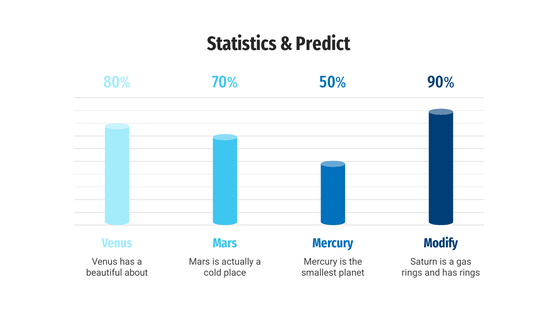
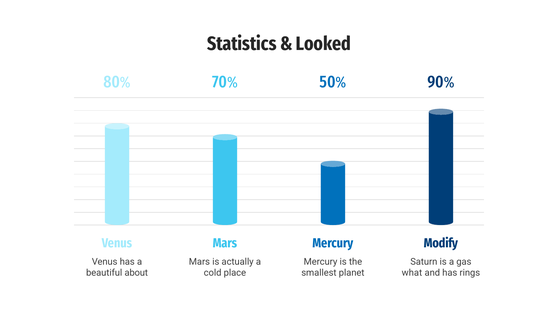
Predict: Predict -> Looked
rings at (412, 273): rings -> what
